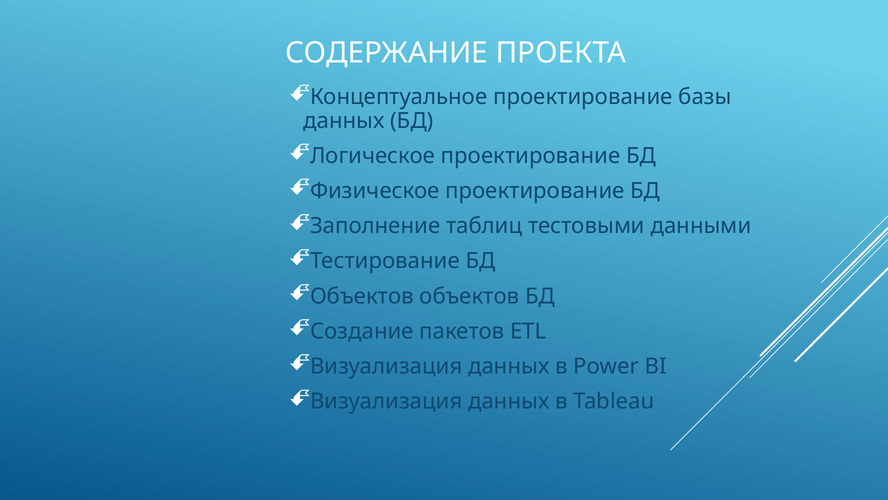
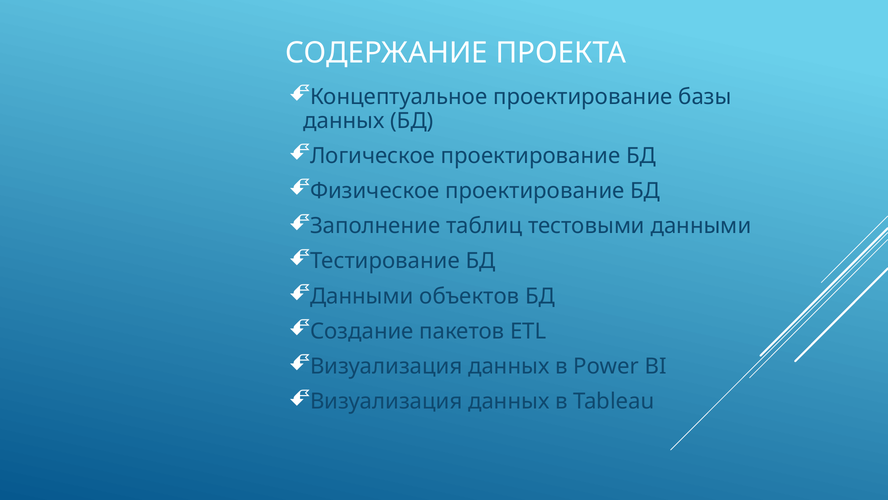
Объектов at (362, 296): Объектов -> Данными
